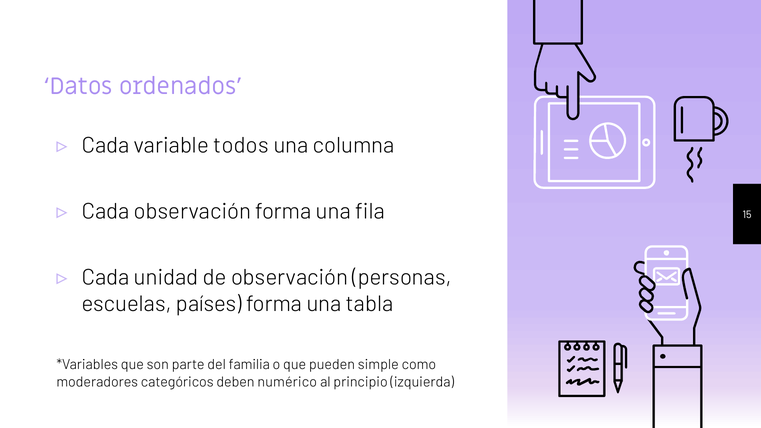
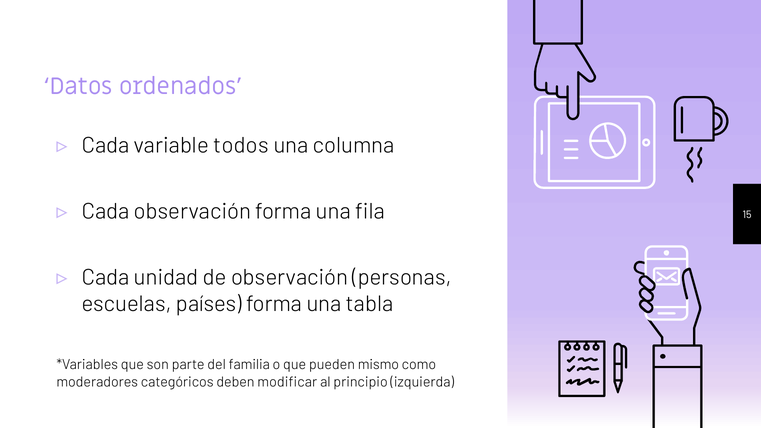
simple: simple -> mismo
numérico: numérico -> modificar
